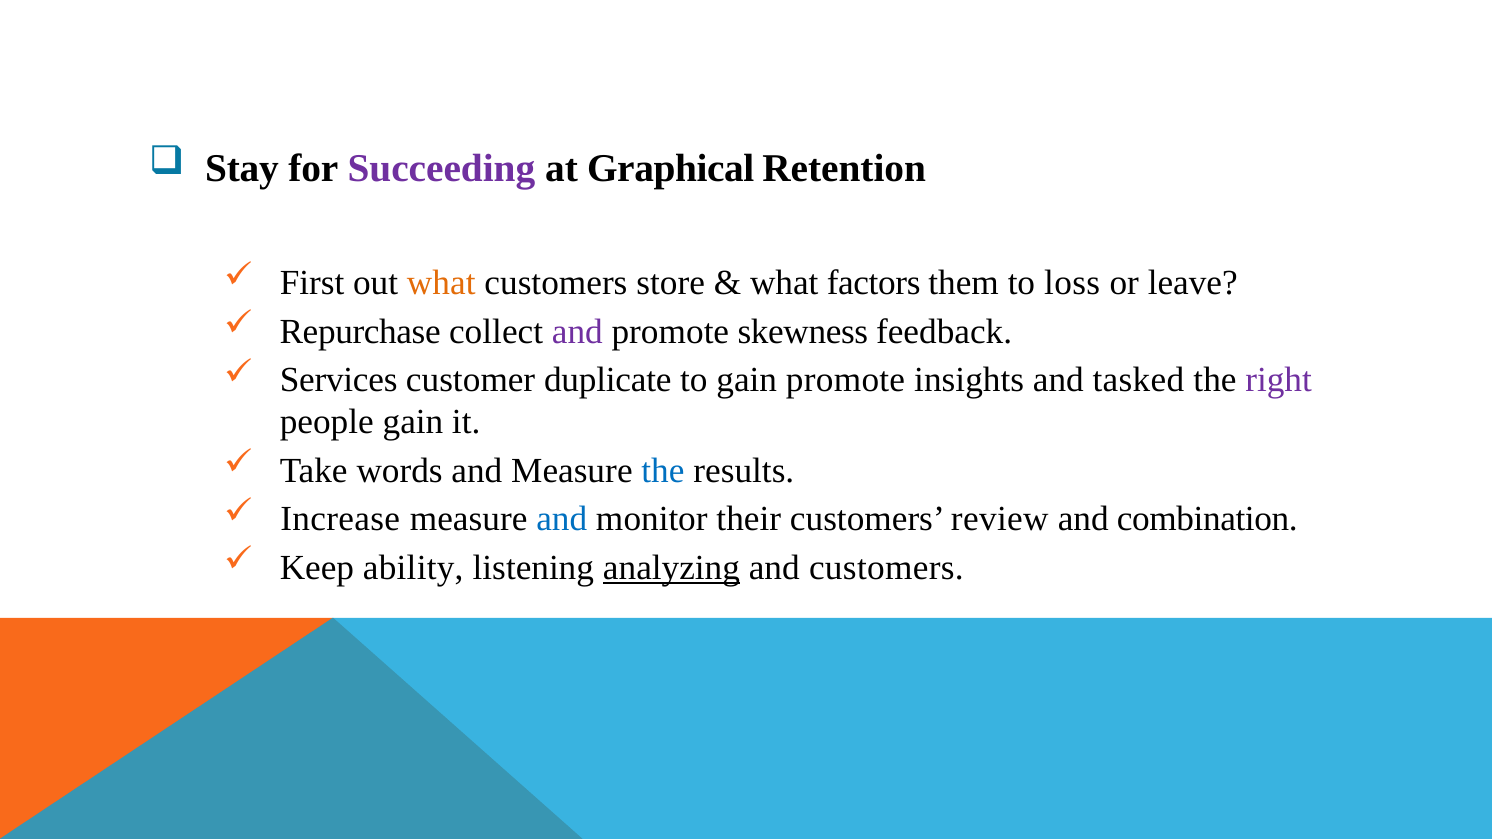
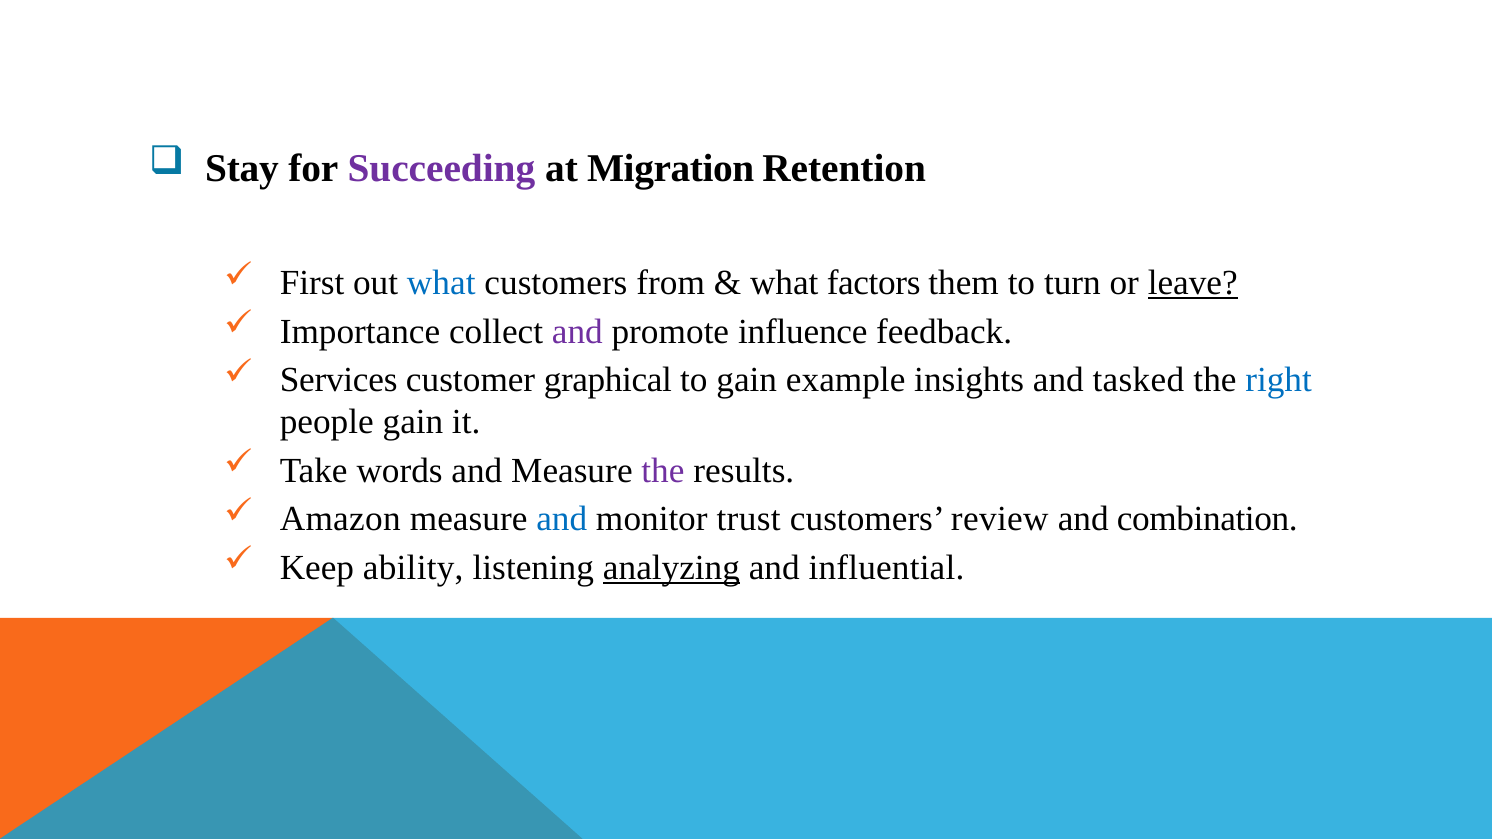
Graphical: Graphical -> Migration
what at (441, 283) colour: orange -> blue
store: store -> from
loss: loss -> turn
leave underline: none -> present
Repurchase: Repurchase -> Importance
skewness: skewness -> influence
duplicate: duplicate -> graphical
gain promote: promote -> example
right colour: purple -> blue
the at (663, 471) colour: blue -> purple
Increase: Increase -> Amazon
their: their -> trust
and customers: customers -> influential
